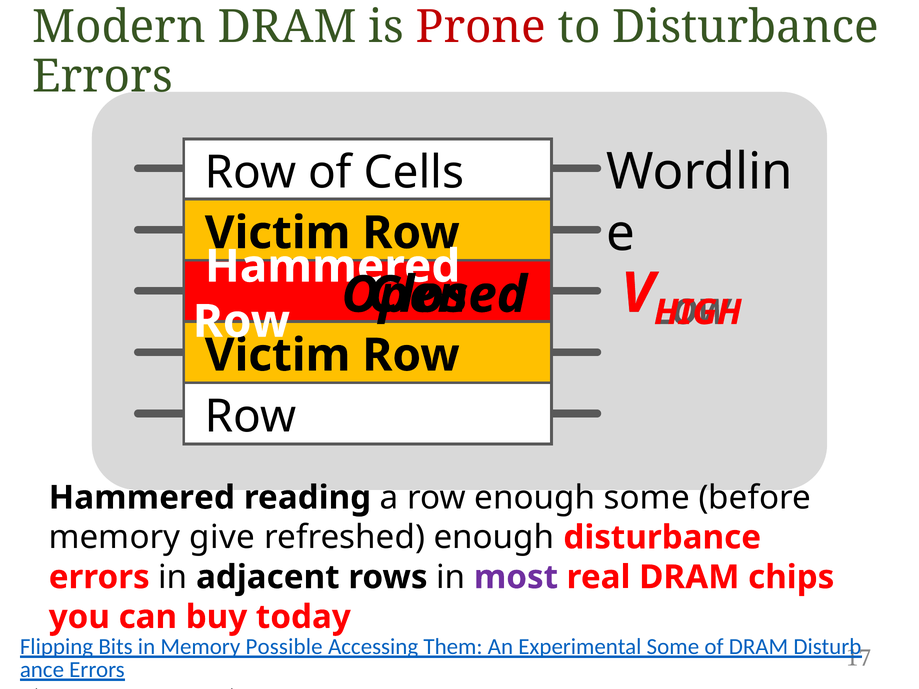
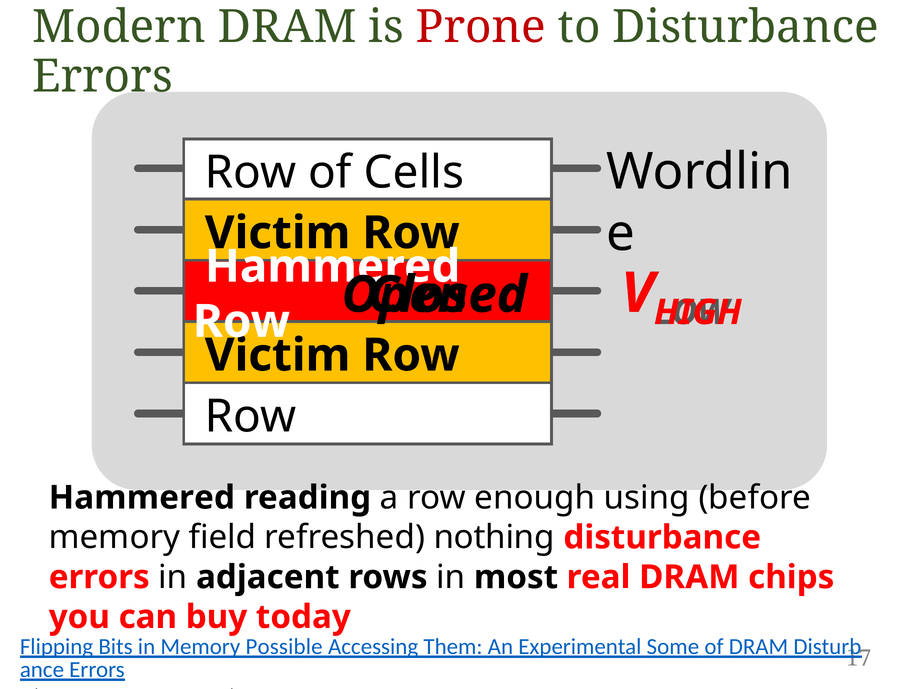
enough some: some -> using
give: give -> field
refreshed enough: enough -> nothing
most colour: purple -> black
